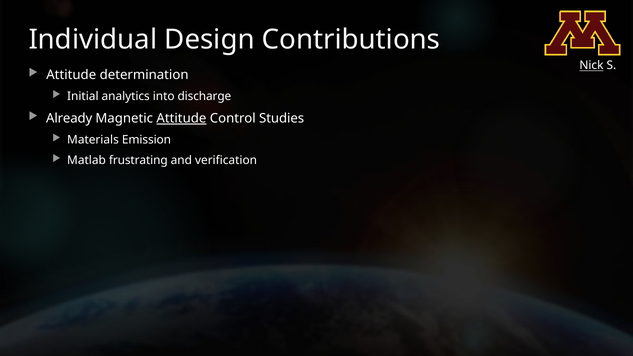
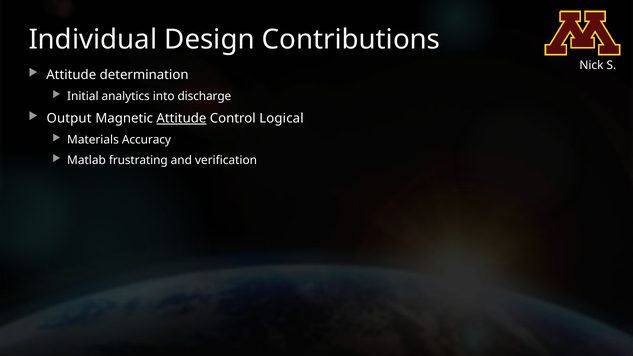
Nick underline: present -> none
Already: Already -> Output
Studies: Studies -> Logical
Emission: Emission -> Accuracy
